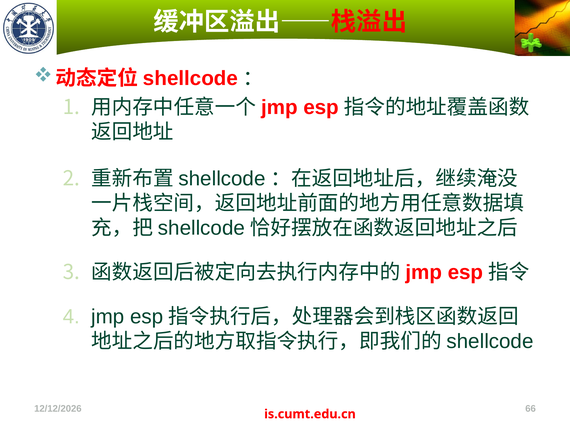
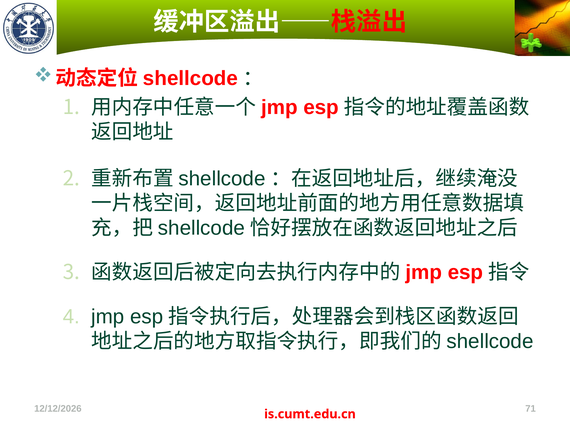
66: 66 -> 71
